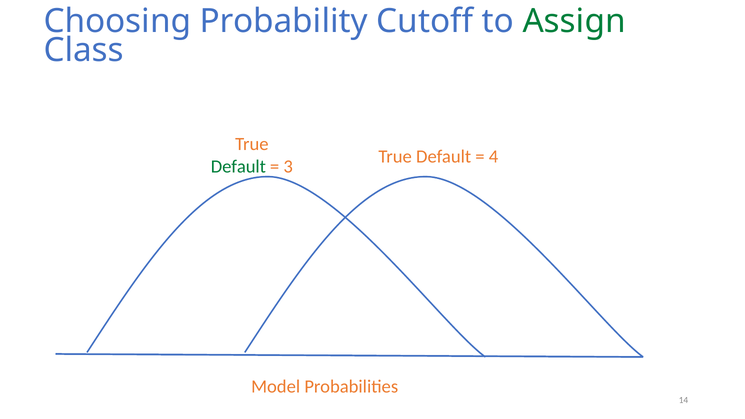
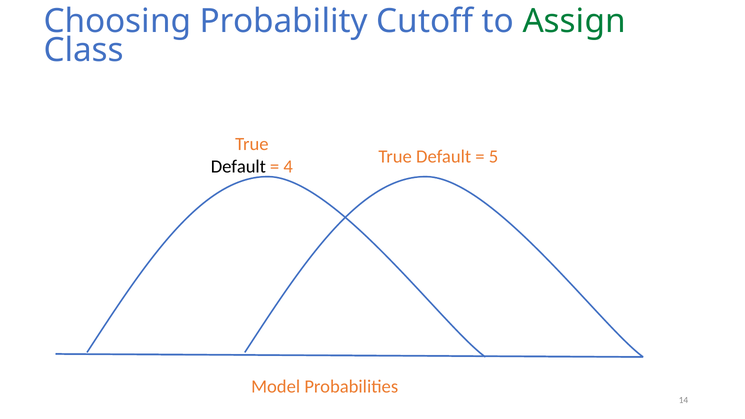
4: 4 -> 5
Default at (238, 166) colour: green -> black
3: 3 -> 4
